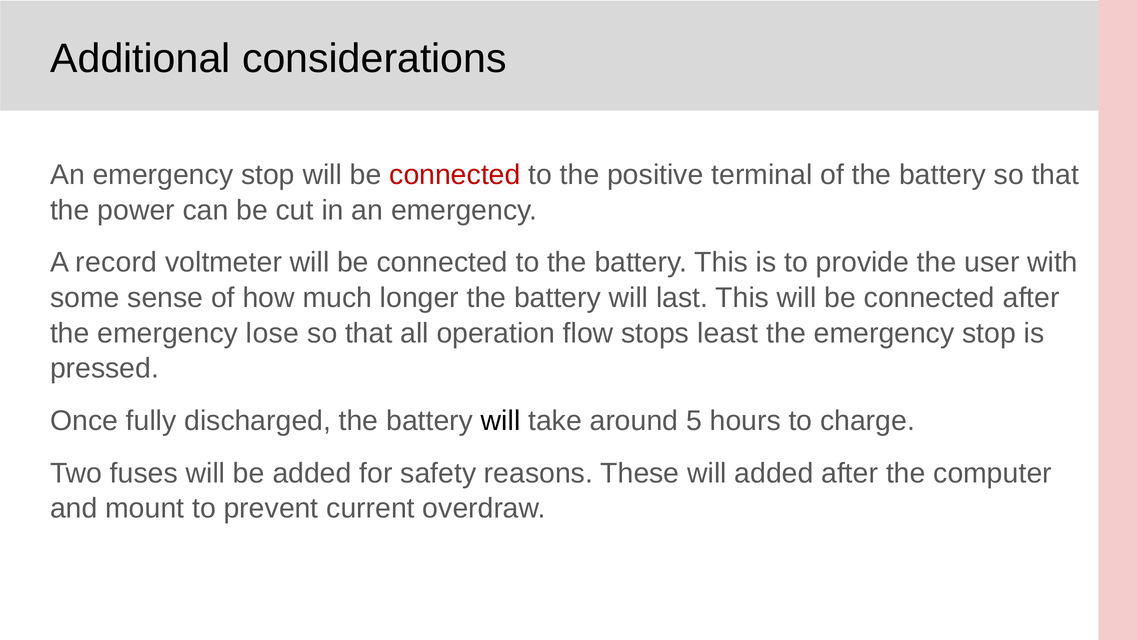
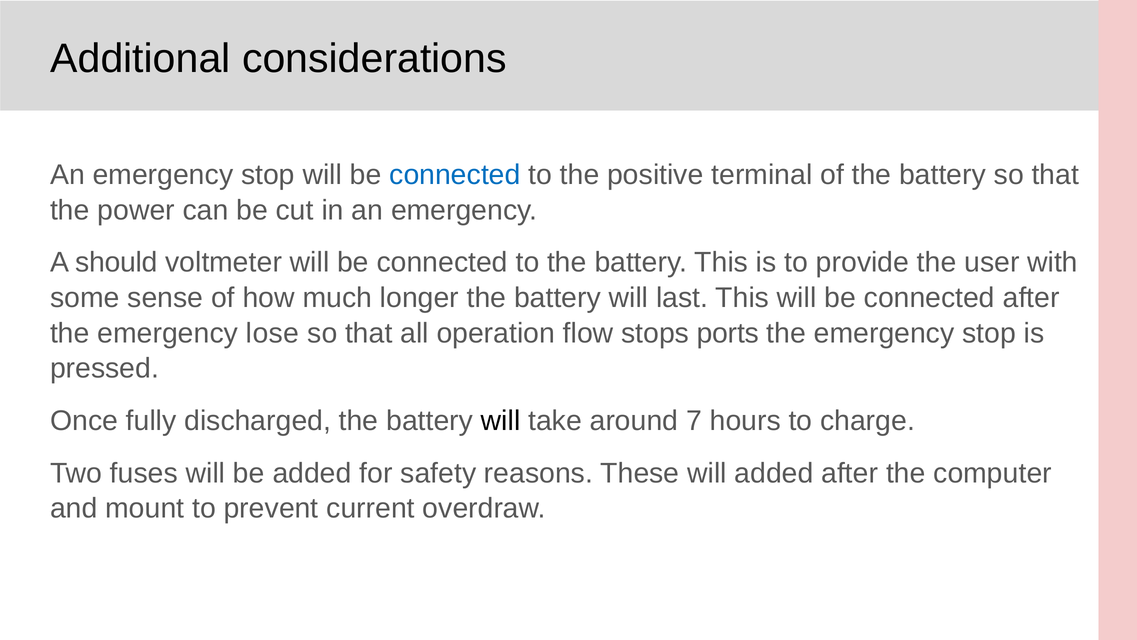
connected at (455, 175) colour: red -> blue
record: record -> should
least: least -> ports
5: 5 -> 7
